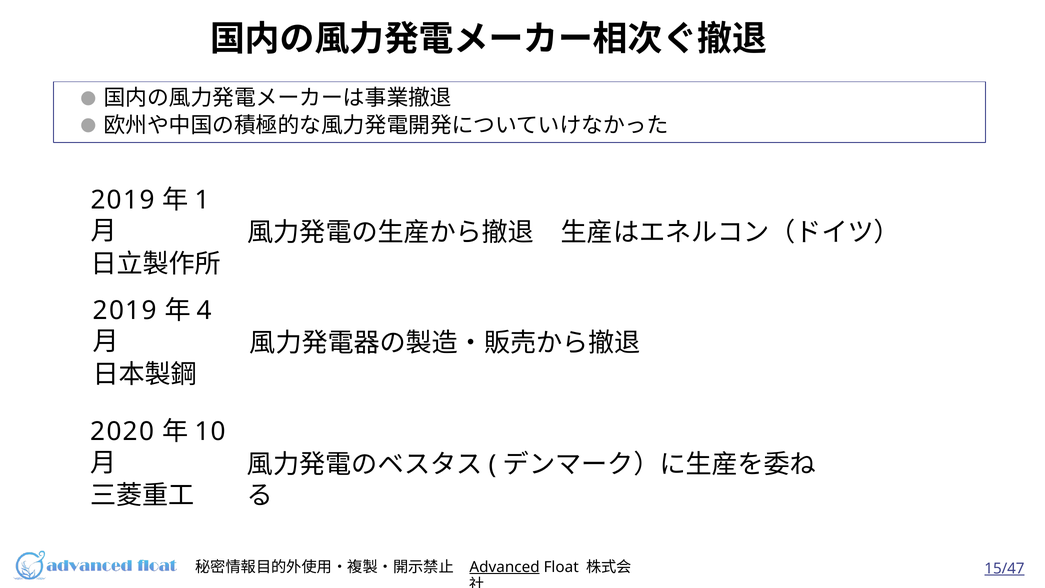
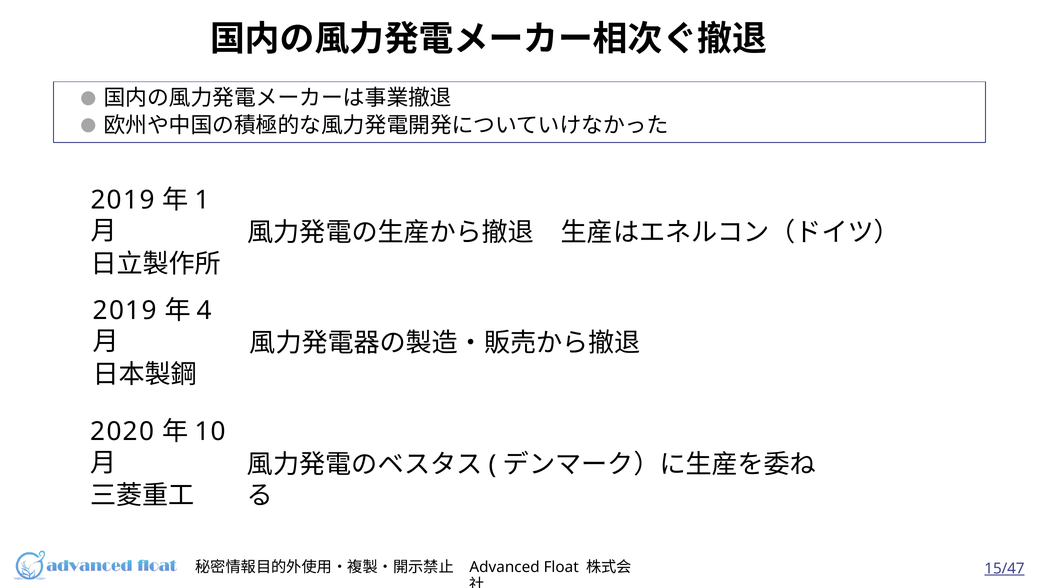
Advanced underline: present -> none
